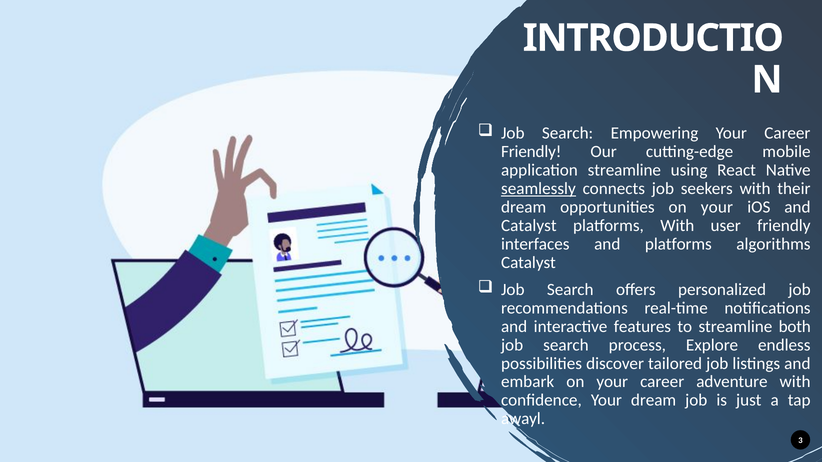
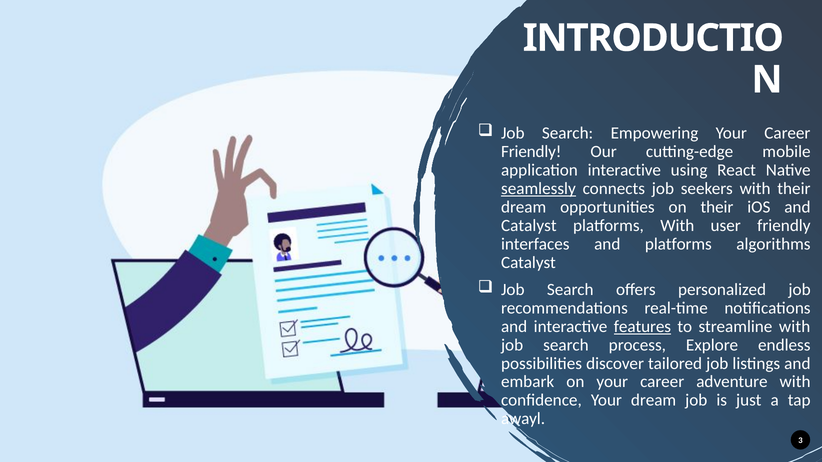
application streamline: streamline -> interactive
opportunities on your: your -> their
features underline: none -> present
streamline both: both -> with
